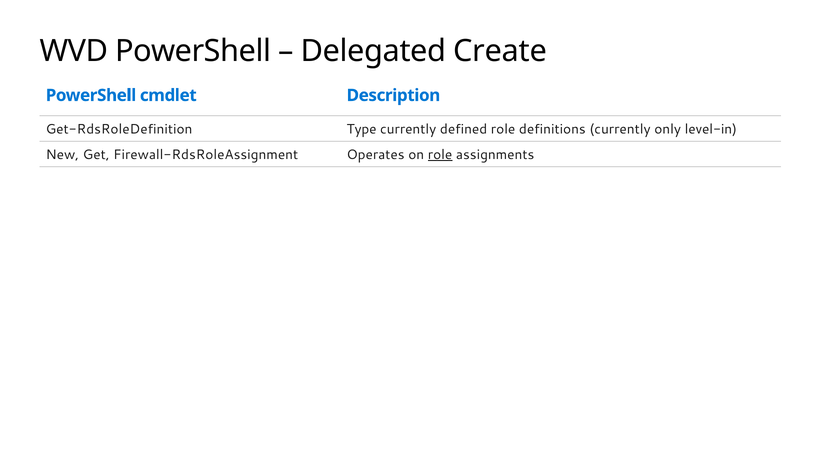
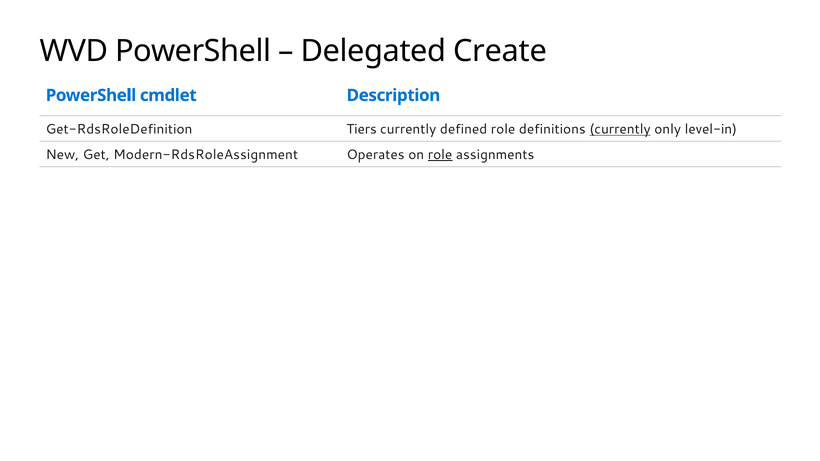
Type: Type -> Tiers
currently at (620, 129) underline: none -> present
Firewall-RdsRoleAssignment: Firewall-RdsRoleAssignment -> Modern-RdsRoleAssignment
